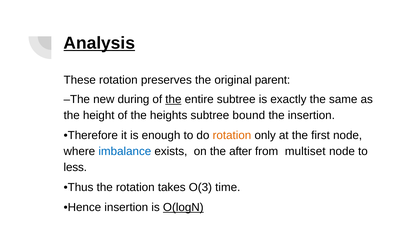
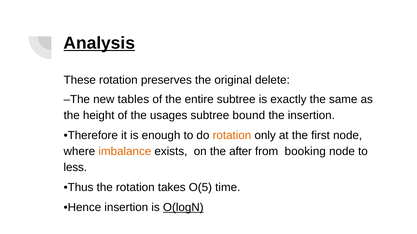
parent: parent -> delete
during: during -> tables
the at (173, 100) underline: present -> none
heights: heights -> usages
imbalance colour: blue -> orange
multiset: multiset -> booking
O(3: O(3 -> O(5
